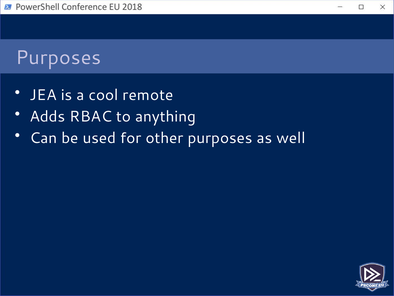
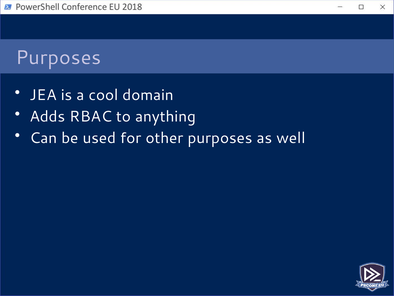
remote: remote -> domain
